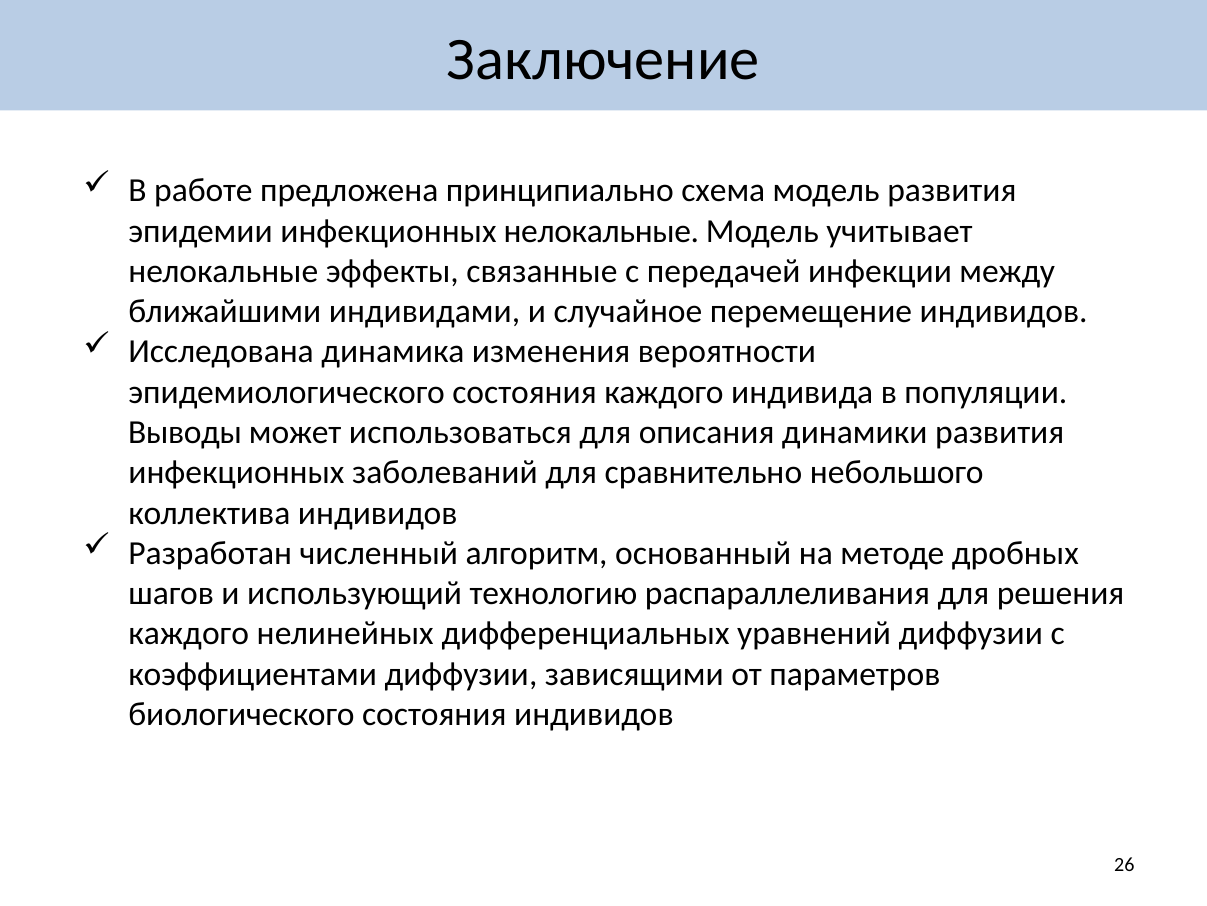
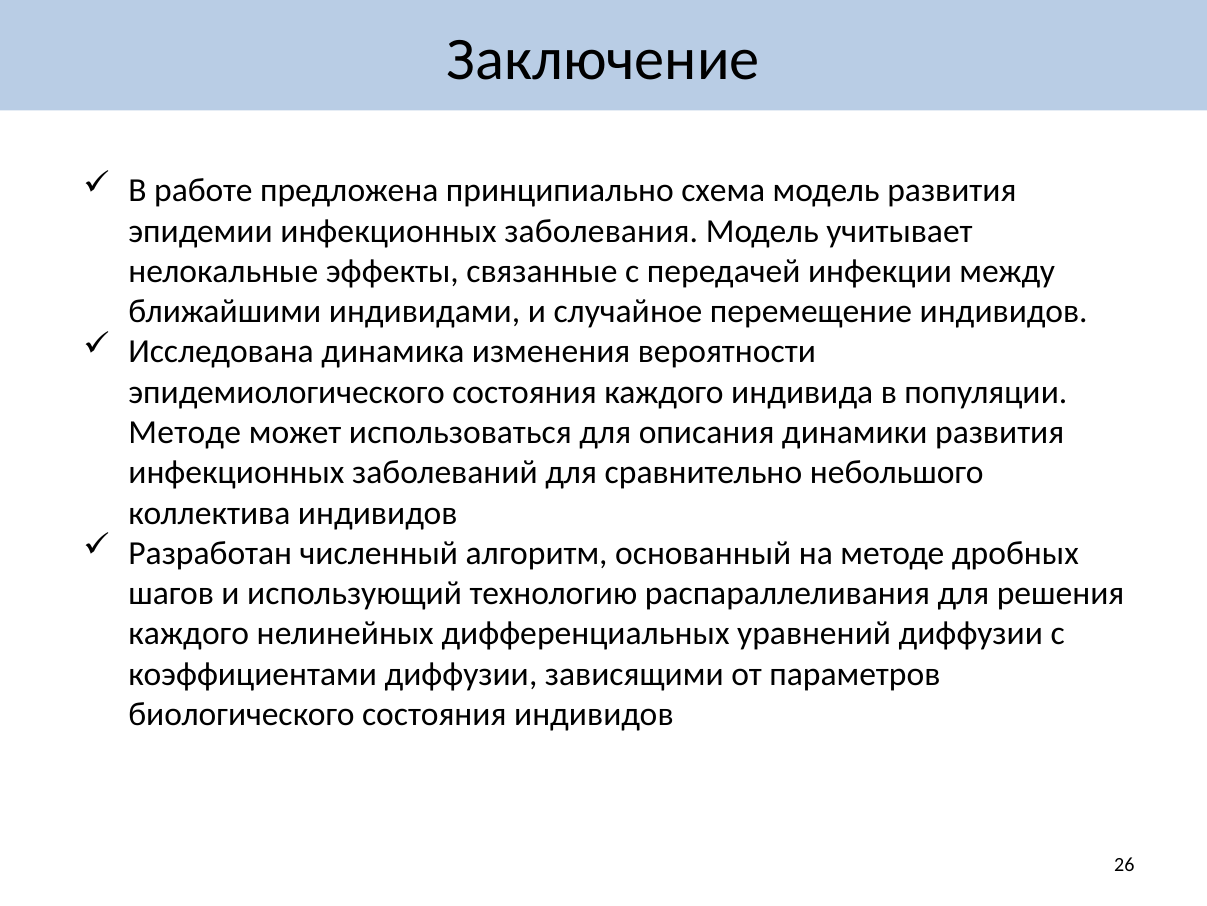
инфекционных нелокальные: нелокальные -> заболевания
Выводы at (185, 432): Выводы -> Методе
